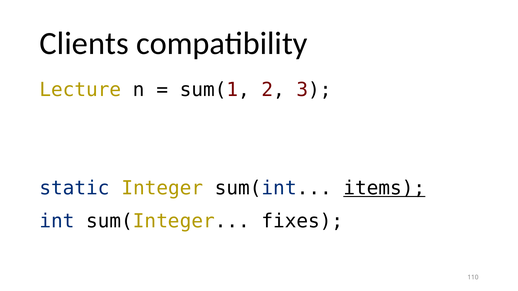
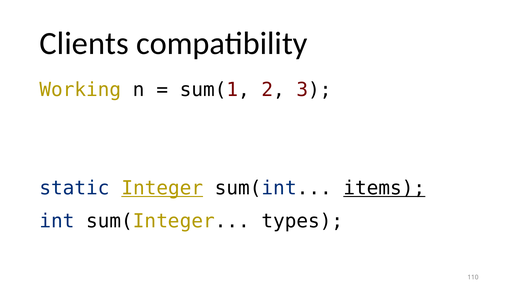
Lecture: Lecture -> Working
Integer underline: none -> present
fixes: fixes -> types
